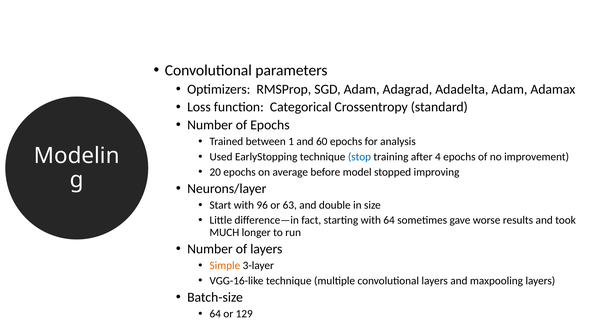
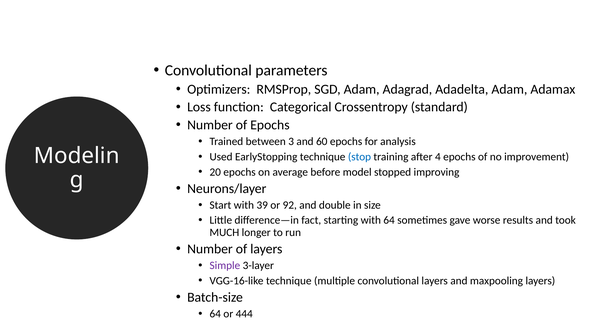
1: 1 -> 3
96: 96 -> 39
63: 63 -> 92
Simple colour: orange -> purple
129: 129 -> 444
